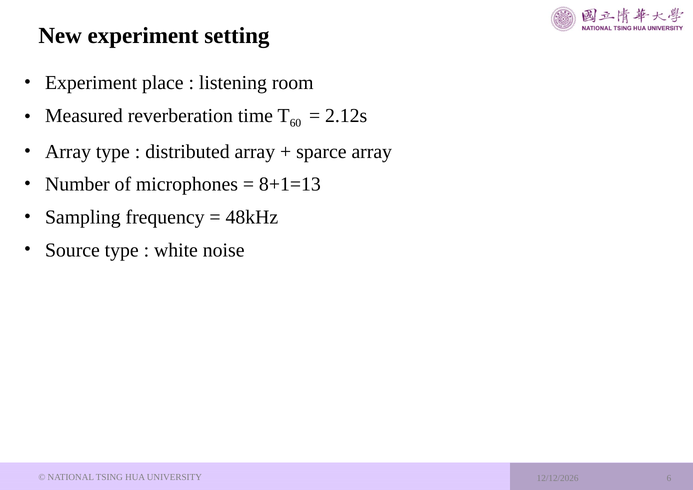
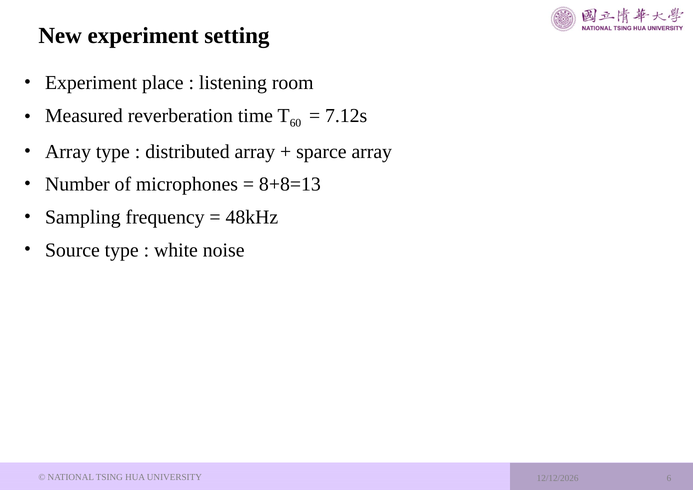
2.12s: 2.12s -> 7.12s
8+1=13: 8+1=13 -> 8+8=13
